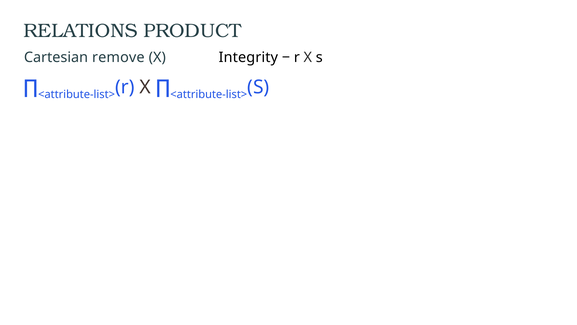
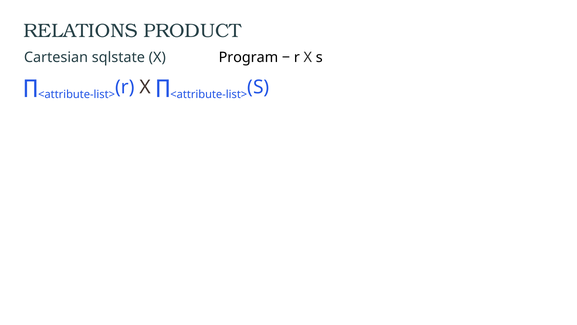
remove: remove -> sqlstate
Integrity: Integrity -> Program
